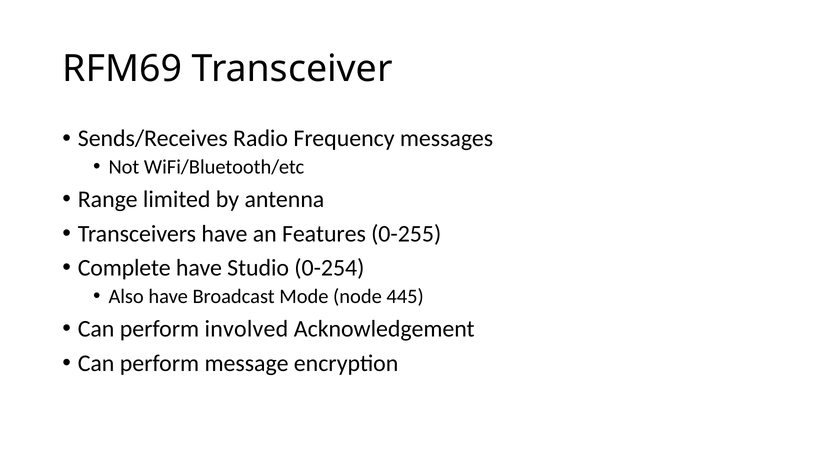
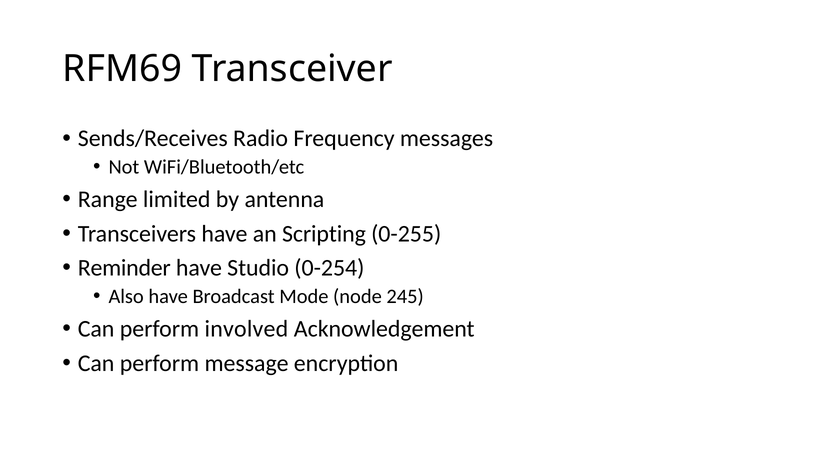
Features: Features -> Scripting
Complete: Complete -> Reminder
445: 445 -> 245
